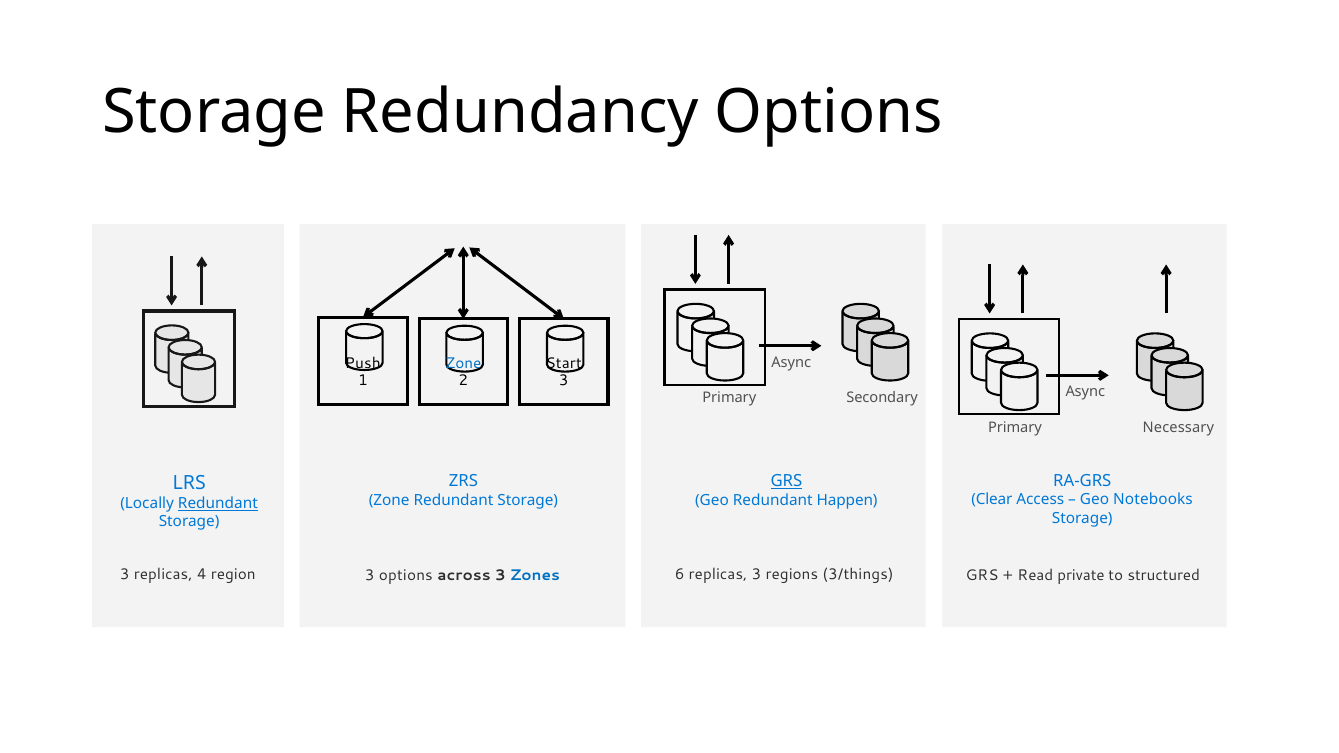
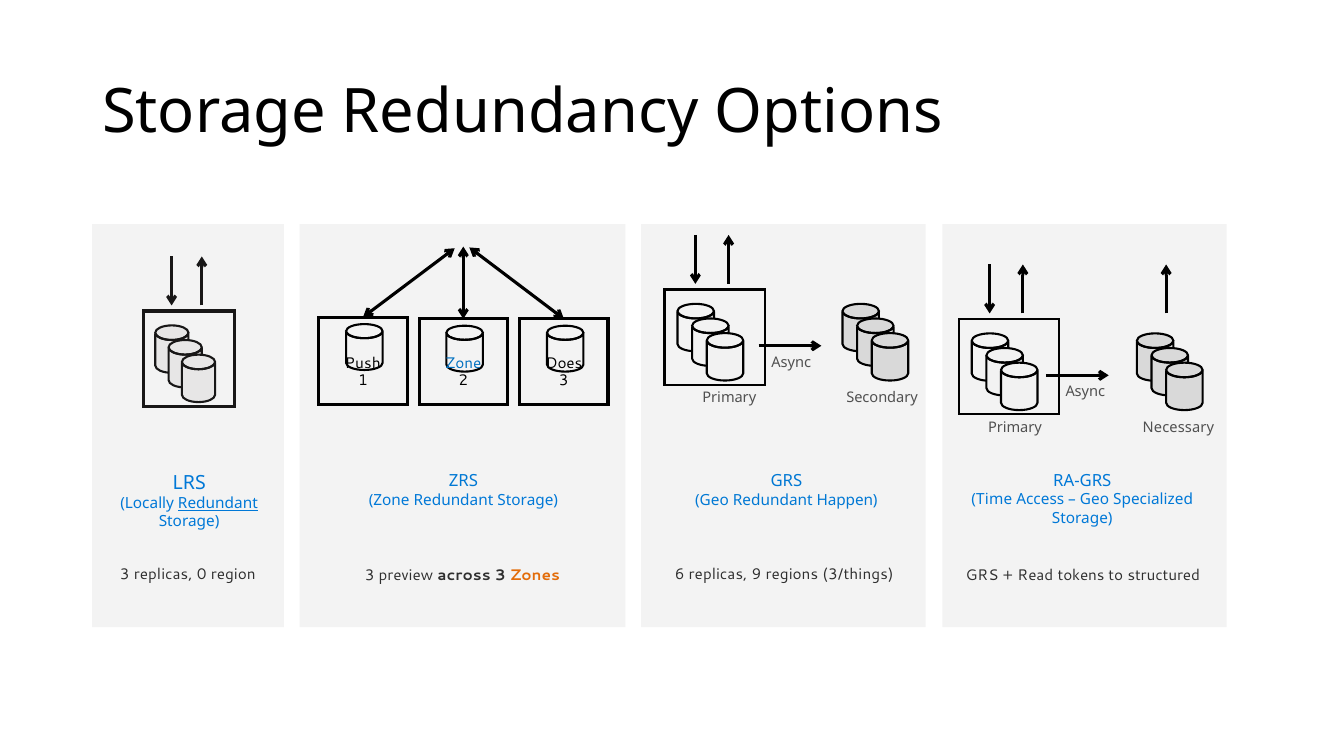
Start: Start -> Does
GRS at (786, 481) underline: present -> none
Clear: Clear -> Time
Notebooks: Notebooks -> Specialized
replicas 3: 3 -> 9
4: 4 -> 0
3 options: options -> preview
Zones colour: blue -> orange
private: private -> tokens
